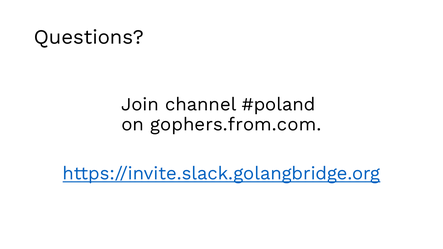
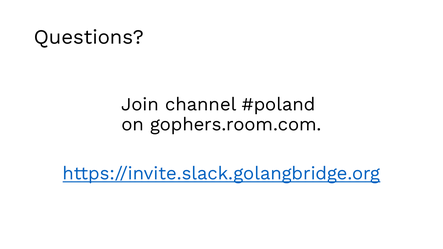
gophers.from.com: gophers.from.com -> gophers.room.com
